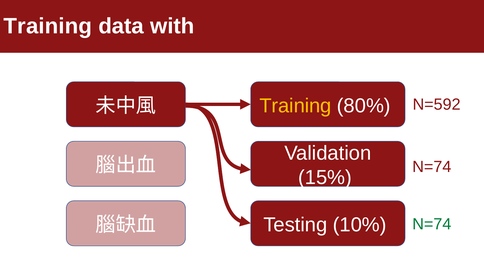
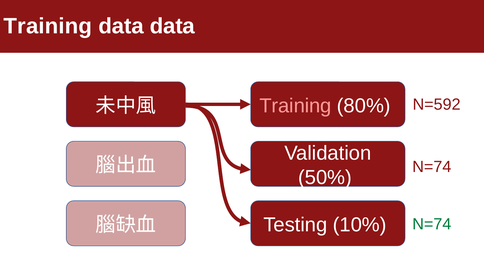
data with: with -> data
Training at (295, 105) colour: yellow -> pink
15%: 15% -> 50%
